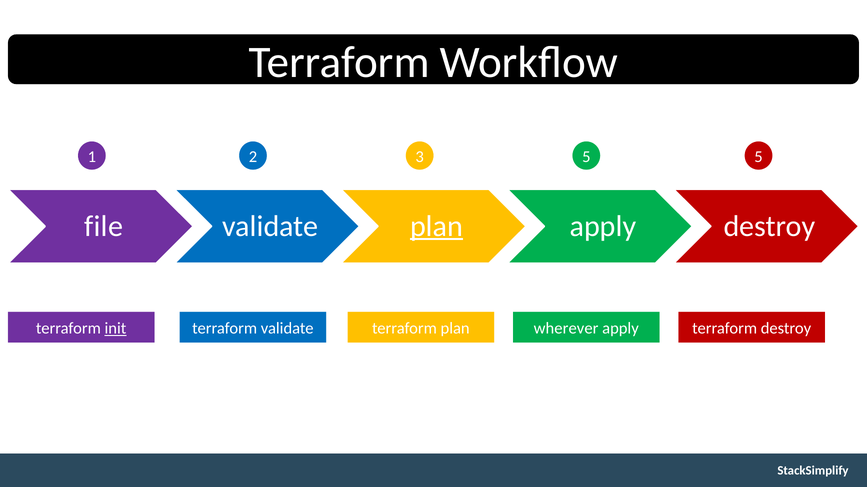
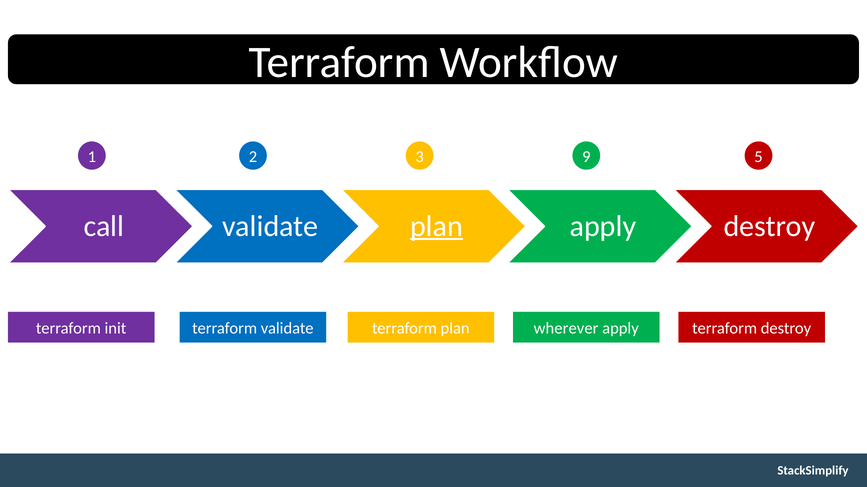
3 5: 5 -> 9
file: file -> call
init underline: present -> none
